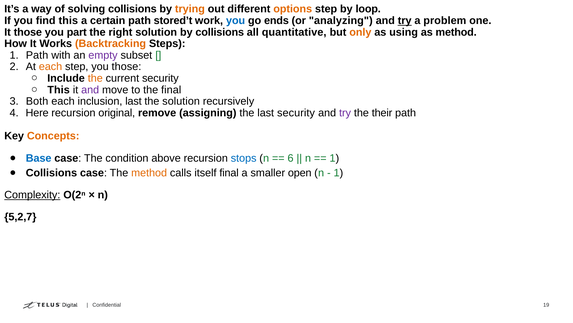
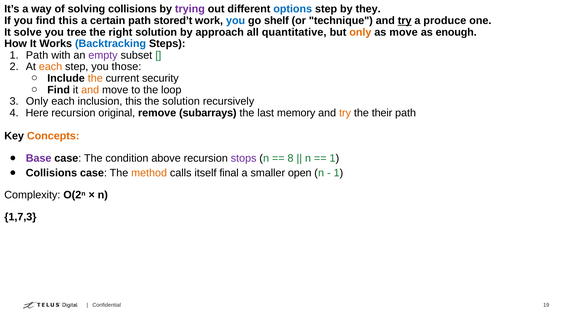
trying colour: orange -> purple
options colour: orange -> blue
loop: loop -> they
ends: ends -> shelf
analyzing: analyzing -> technique
problem: problem -> produce
It those: those -> solve
part: part -> tree
by collisions: collisions -> approach
as using: using -> move
as method: method -> enough
Backtracking at (111, 44) colour: orange -> blue
This at (59, 90): This -> Find
and at (90, 90) colour: purple -> orange
the final: final -> loop
Both at (37, 101): Both -> Only
inclusion last: last -> this
assigning: assigning -> subarrays
last security: security -> memory
try at (345, 113) colour: purple -> orange
Base colour: blue -> purple
stops colour: blue -> purple
6: 6 -> 8
Complexity underline: present -> none
5,2,7: 5,2,7 -> 1,7,3
